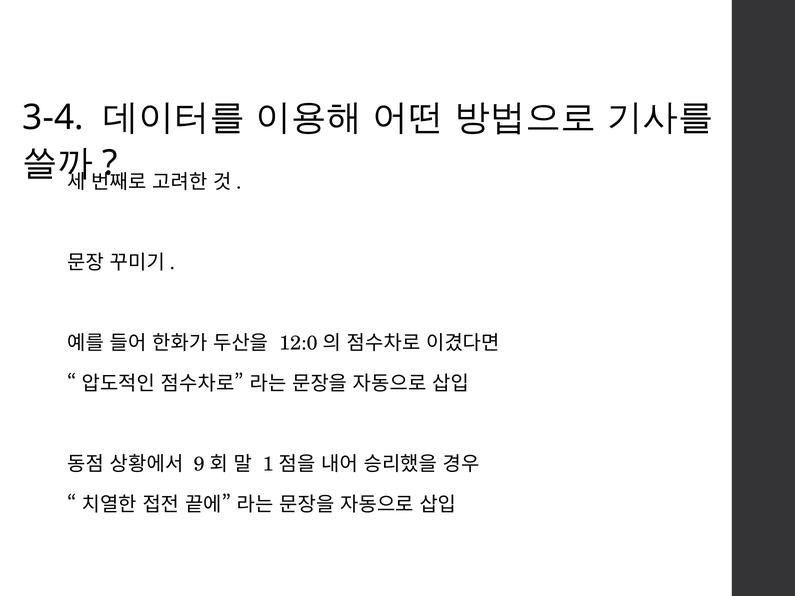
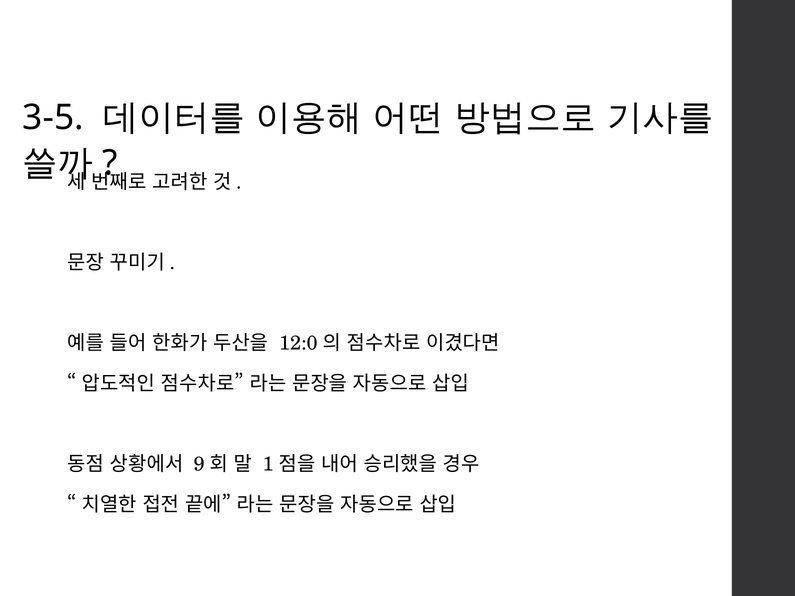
3-4: 3-4 -> 3-5
